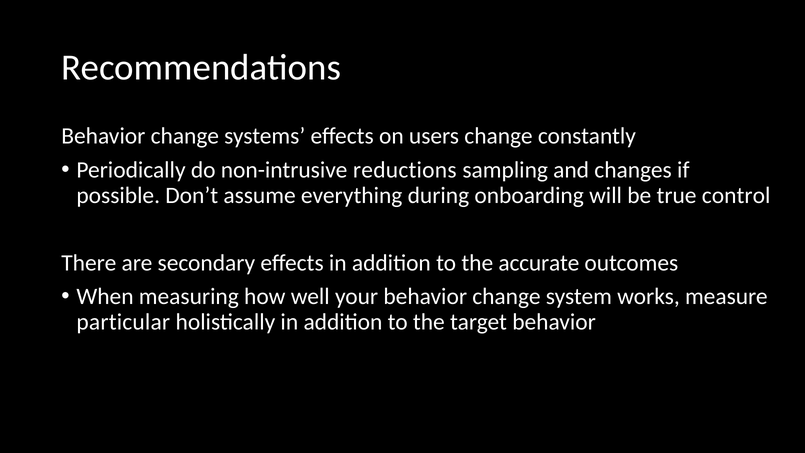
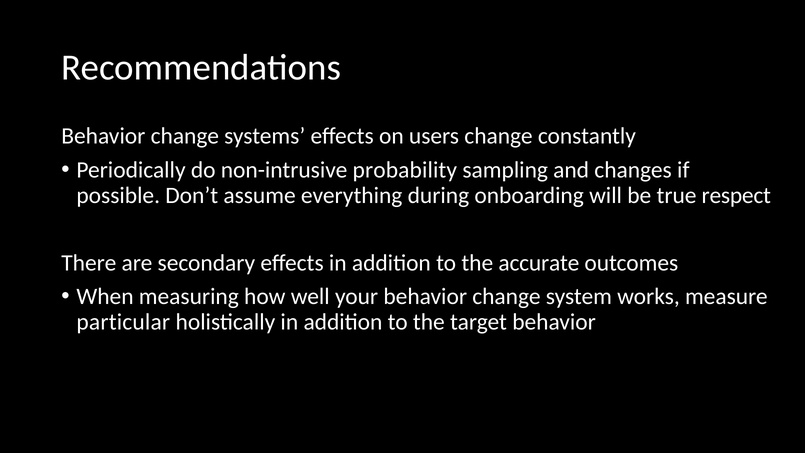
reductions: reductions -> probability
control: control -> respect
